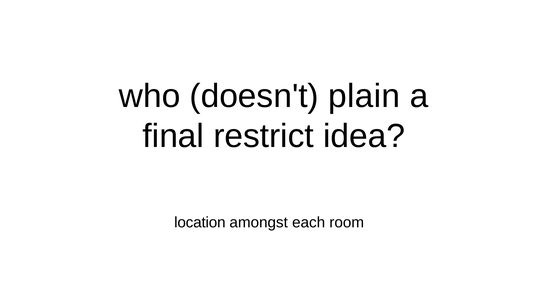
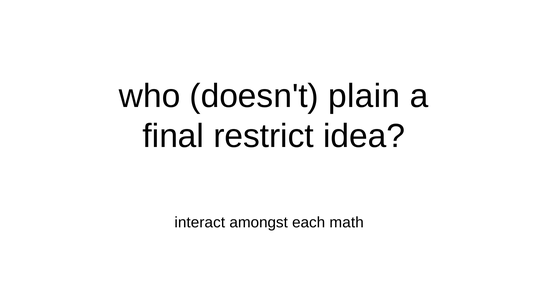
location: location -> interact
room: room -> math
